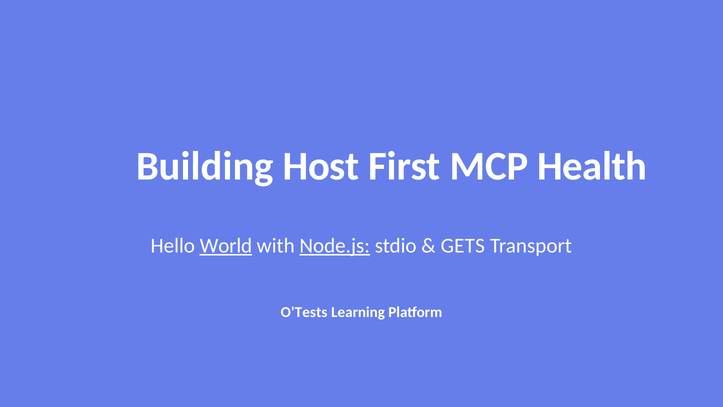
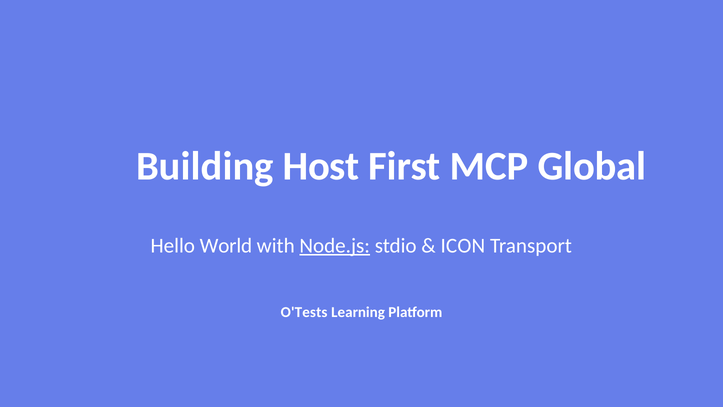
Health: Health -> Global
World underline: present -> none
GETS: GETS -> ICON
